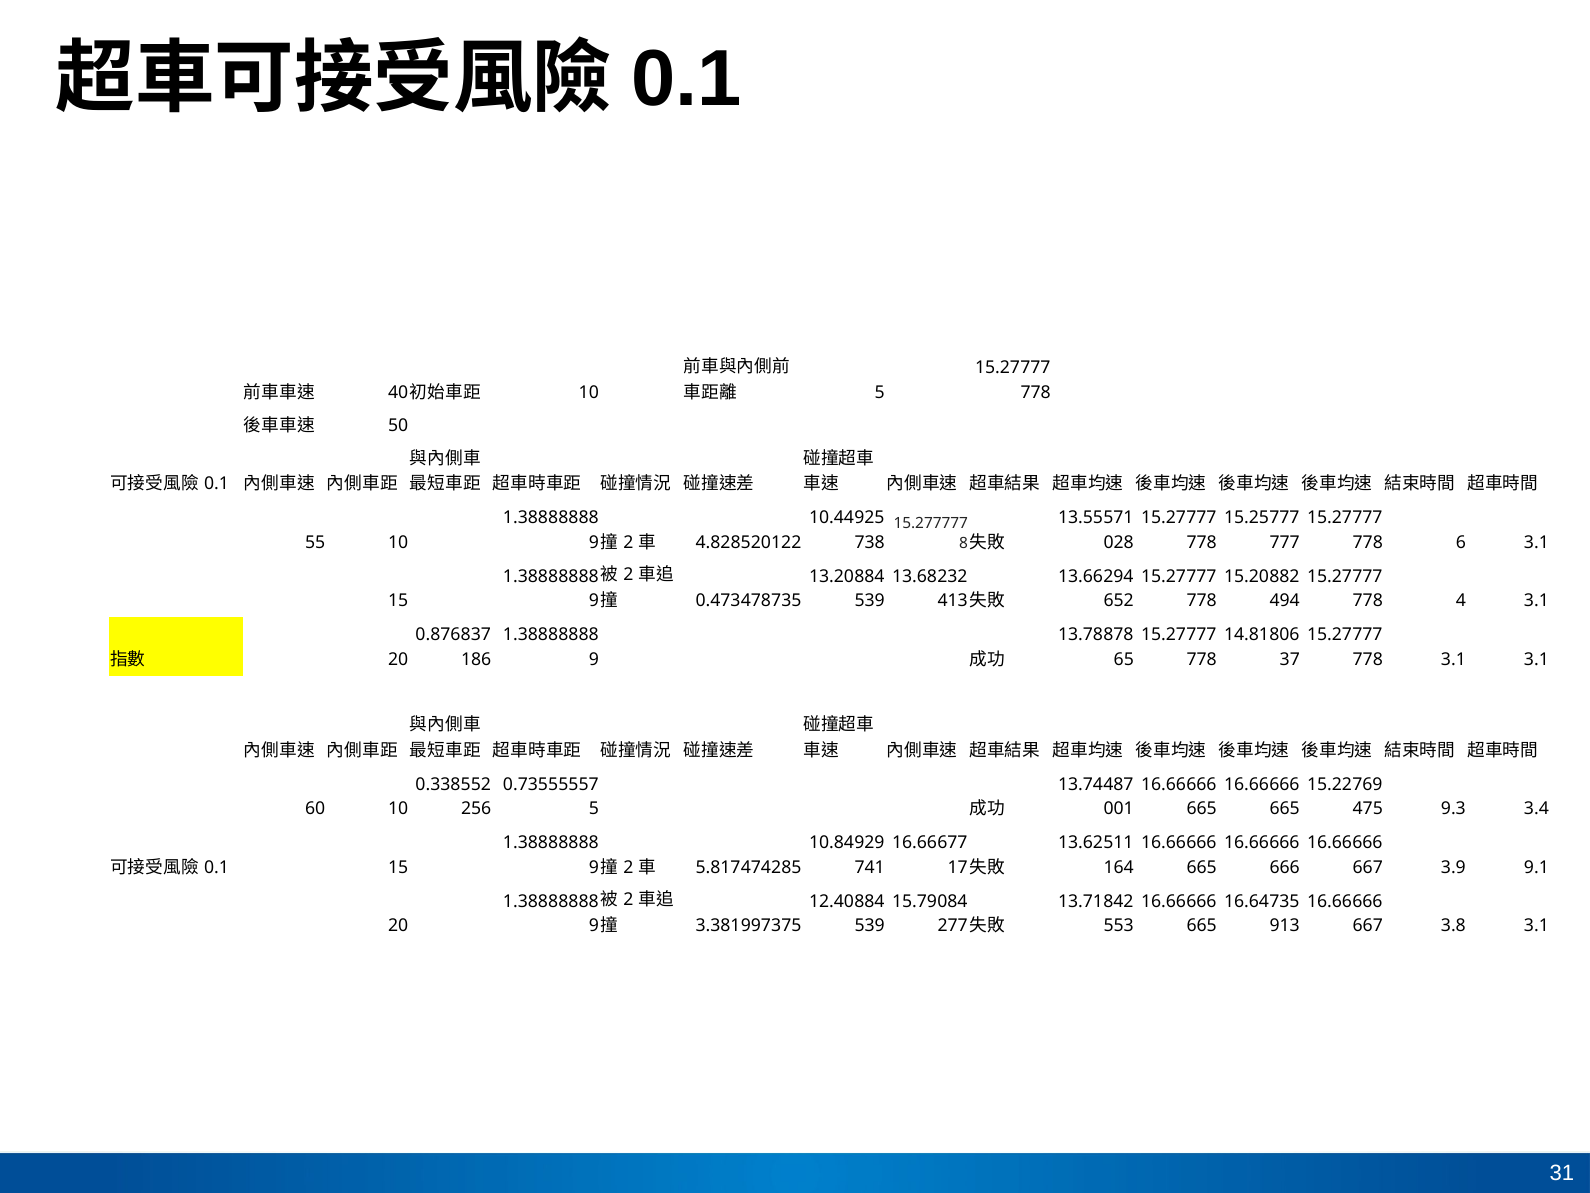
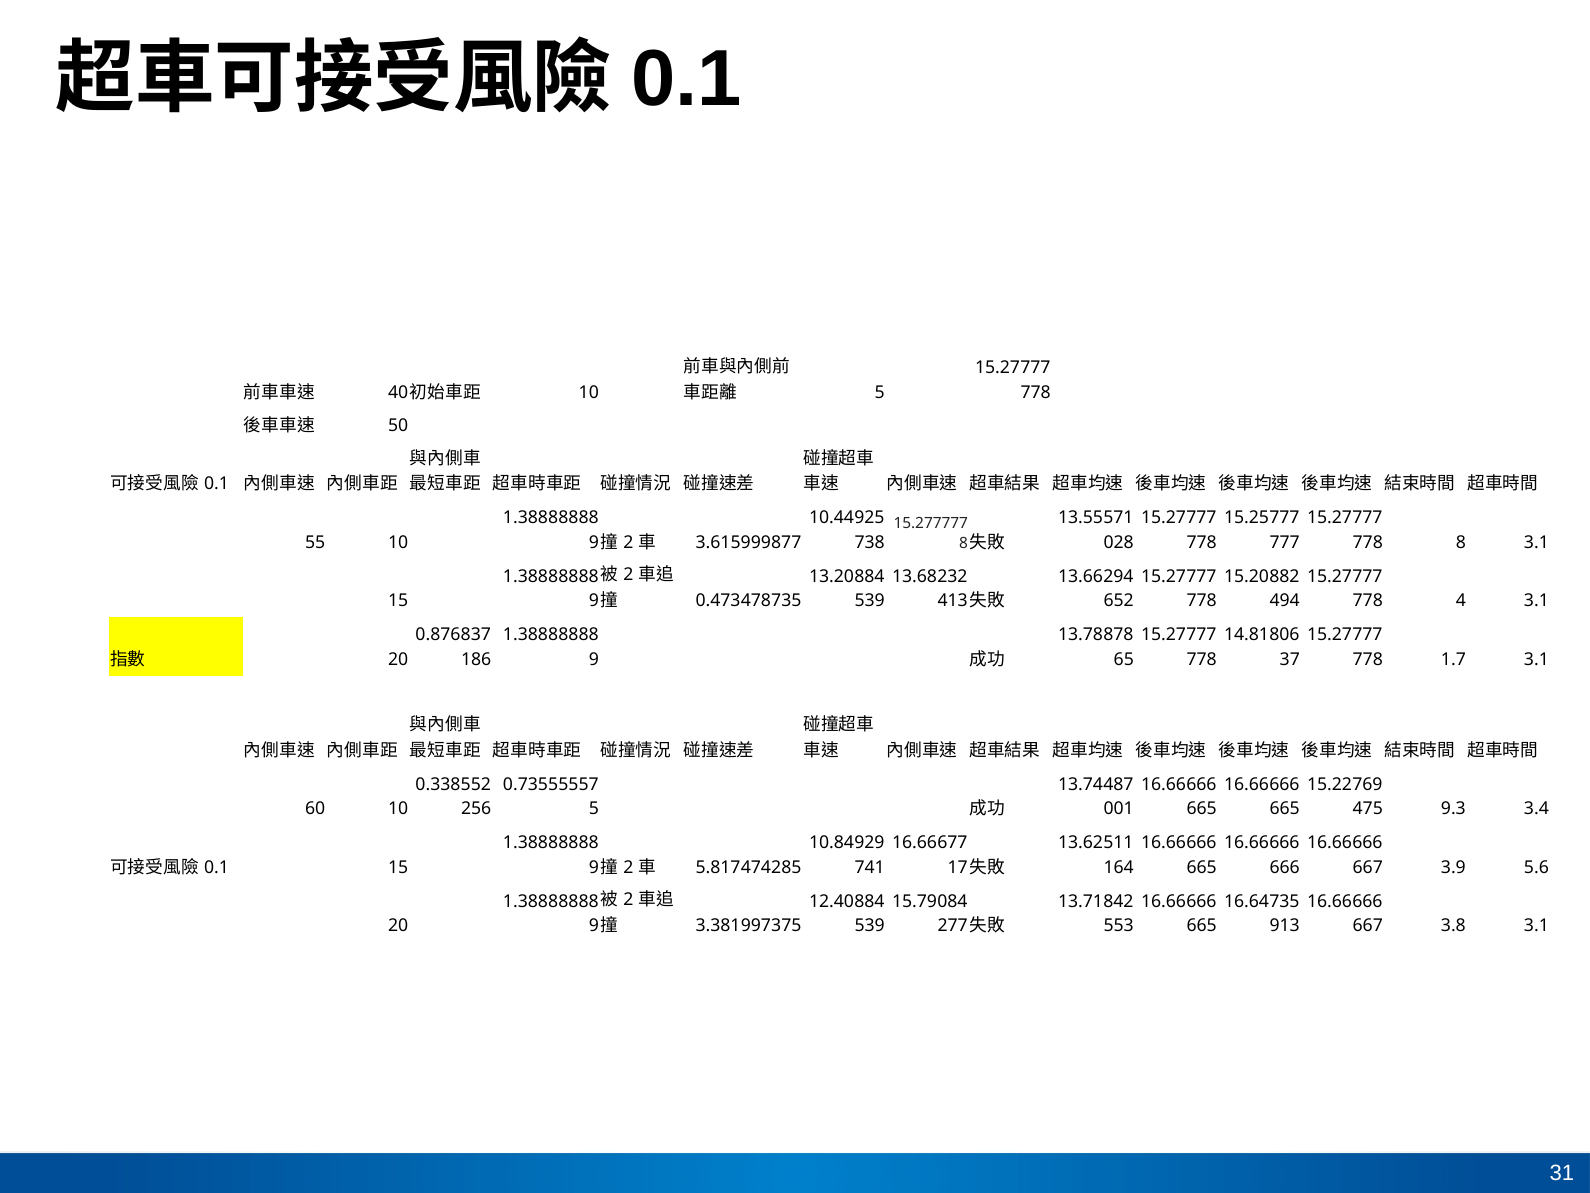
4.828520122: 4.828520122 -> 3.615999877
6: 6 -> 8
3.1 at (1453, 659): 3.1 -> 1.7
9.1: 9.1 -> 5.6
